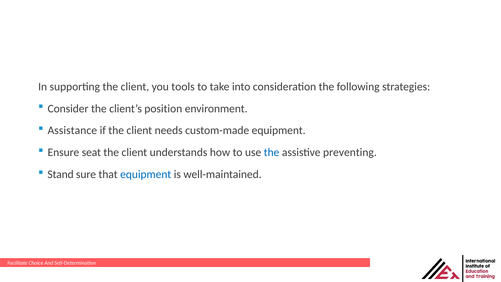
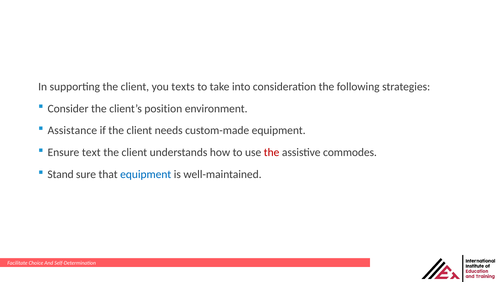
tools: tools -> texts
seat: seat -> text
the at (272, 152) colour: blue -> red
preventing: preventing -> commodes
